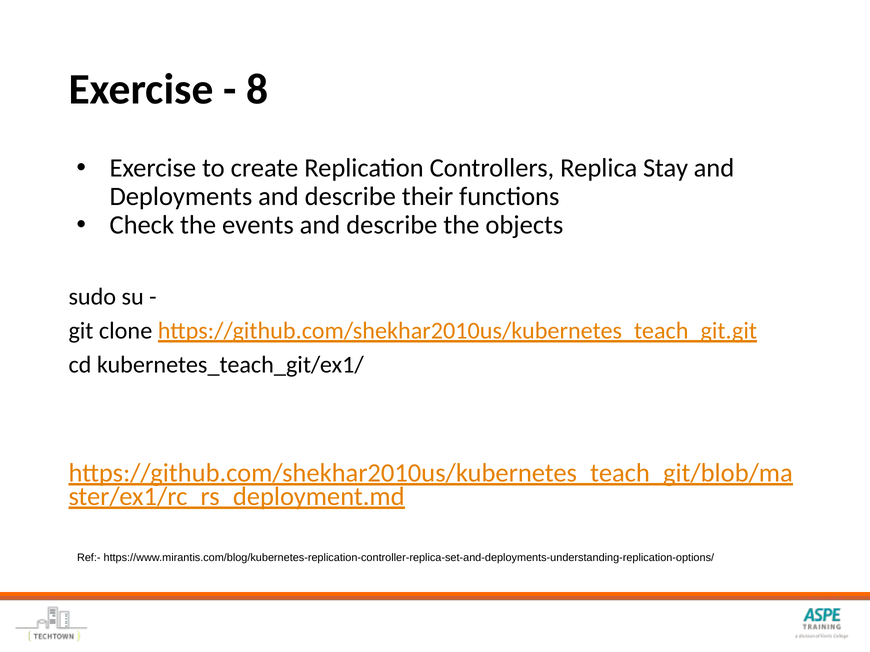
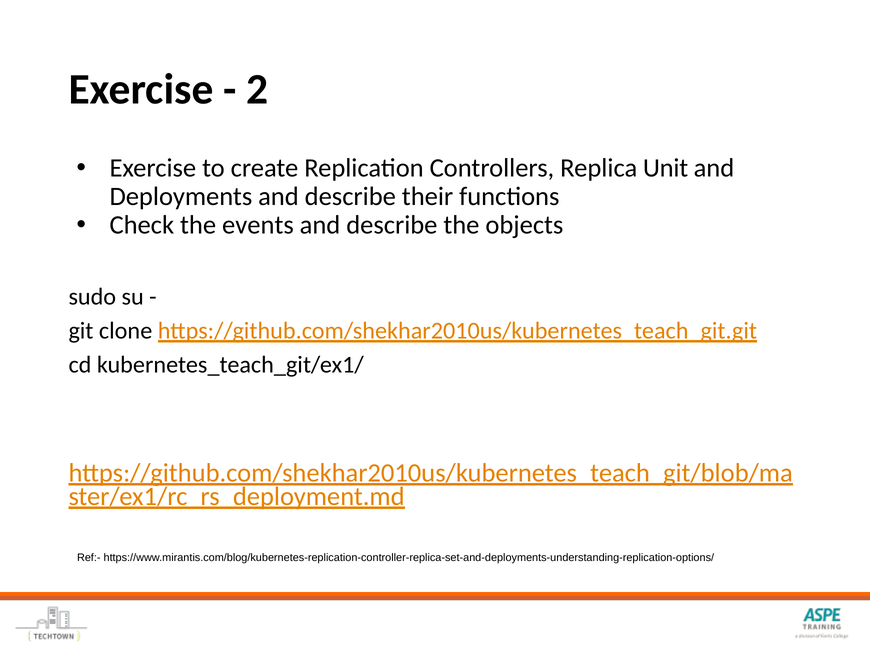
8: 8 -> 2
Stay: Stay -> Unit
